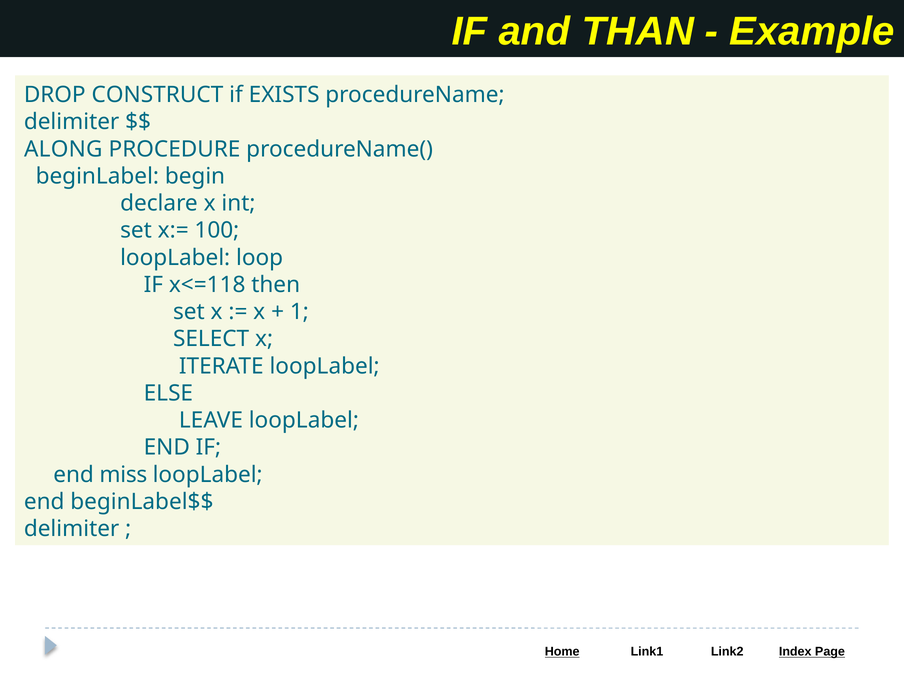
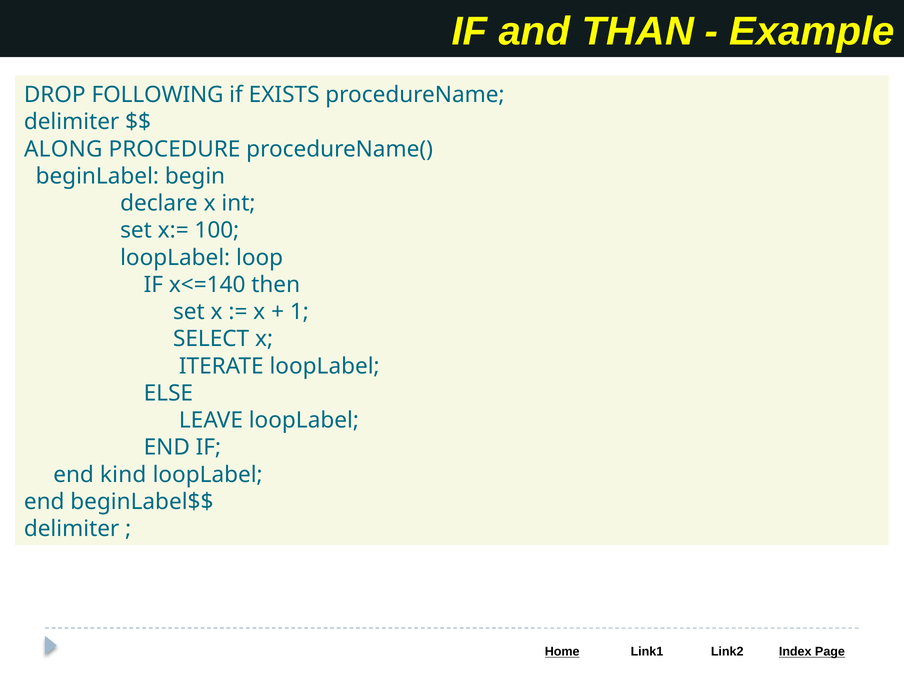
CONSTRUCT: CONSTRUCT -> FOLLOWING
x<=118: x<=118 -> x<=140
miss: miss -> kind
